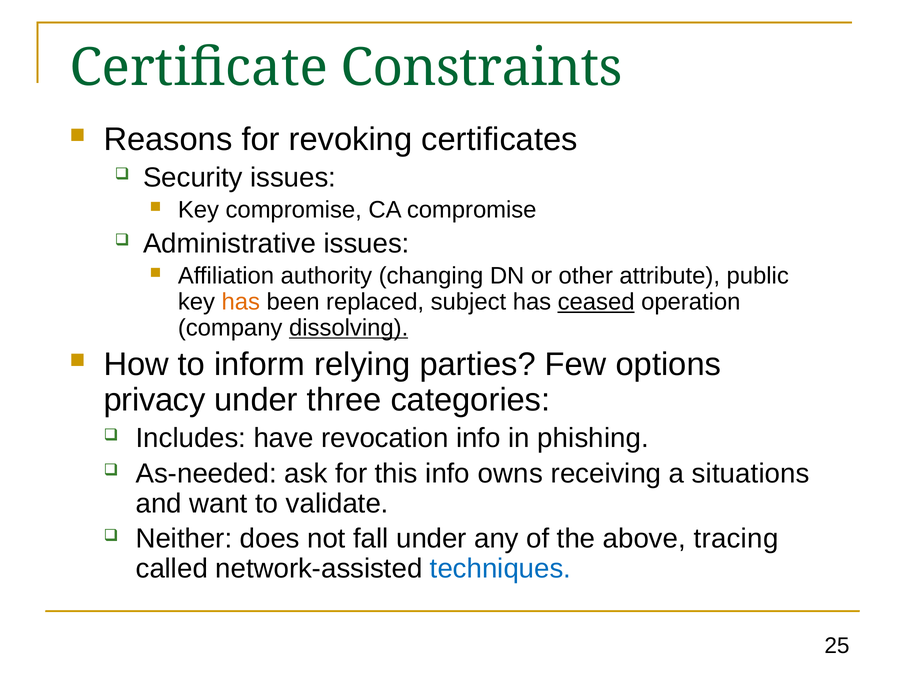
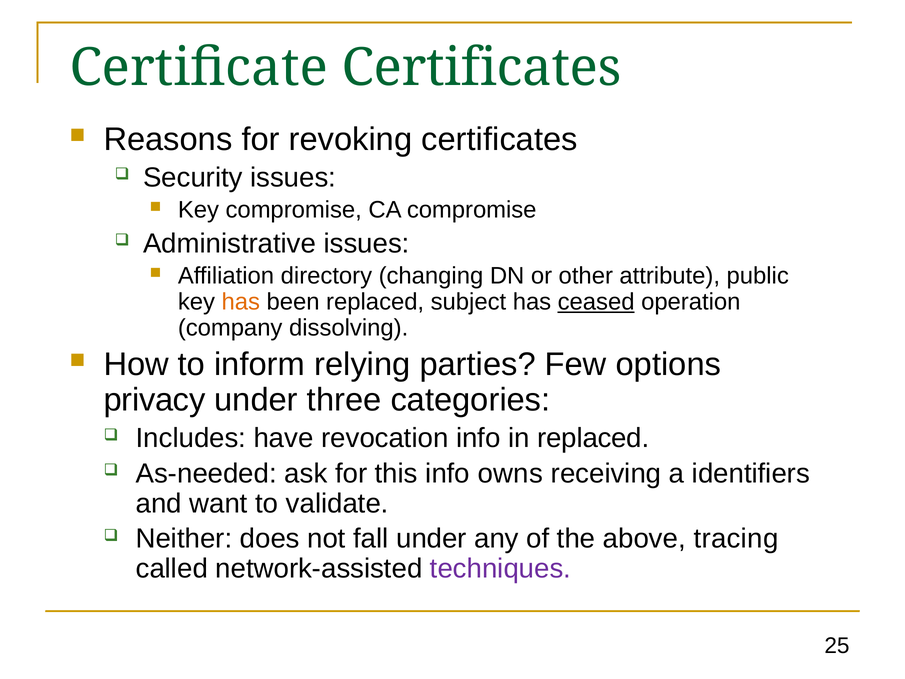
Certificate Constraints: Constraints -> Certificates
authority: authority -> directory
dissolving underline: present -> none
in phishing: phishing -> replaced
situations: situations -> identifiers
techniques colour: blue -> purple
